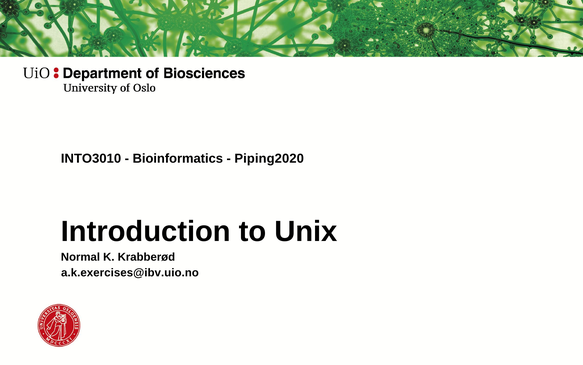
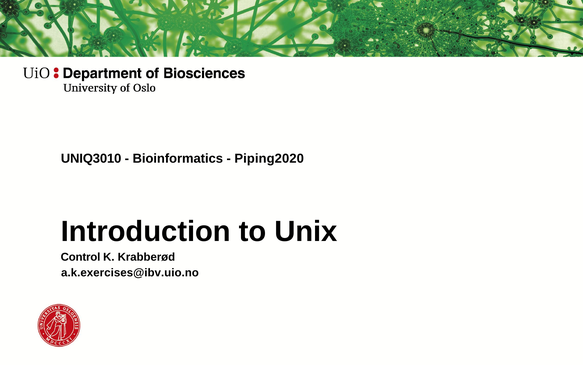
INTO3010: INTO3010 -> UNIQ3010
Normal: Normal -> Control
